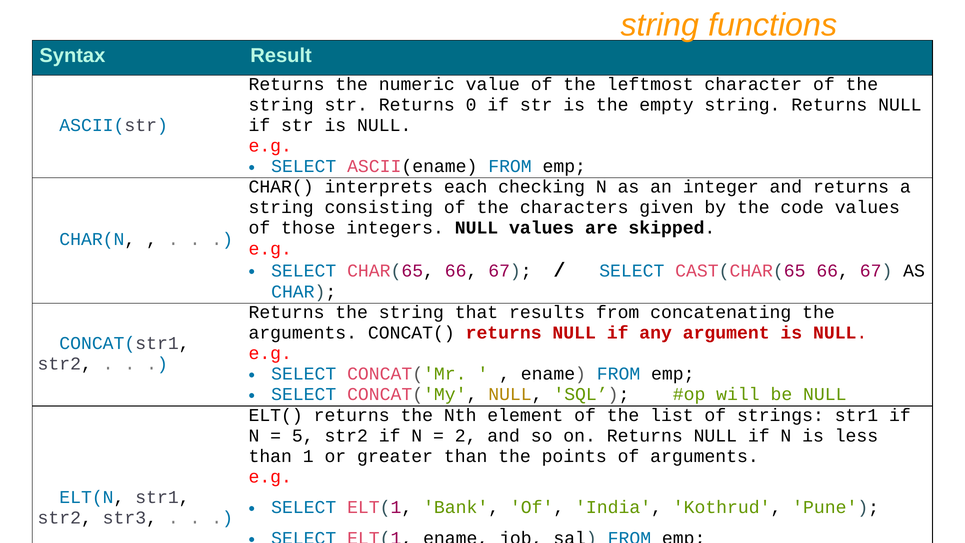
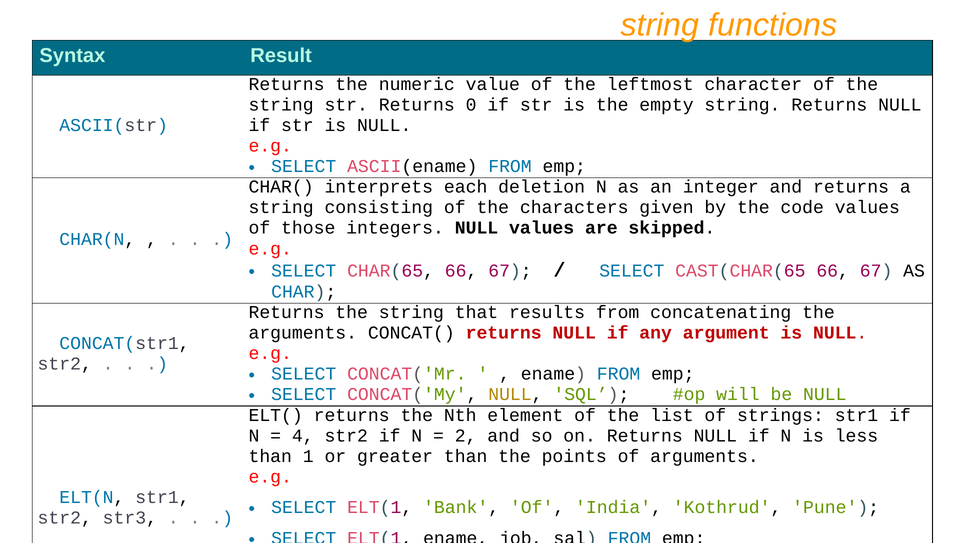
checking: checking -> deletion
5: 5 -> 4
